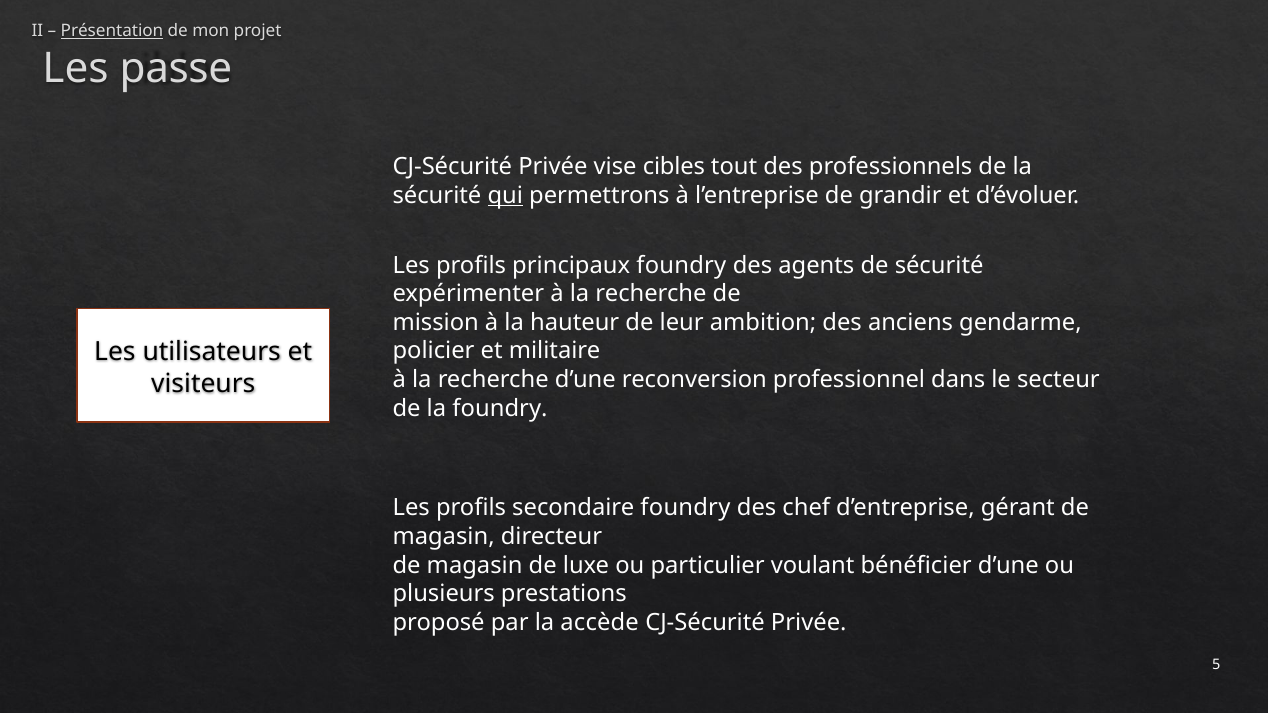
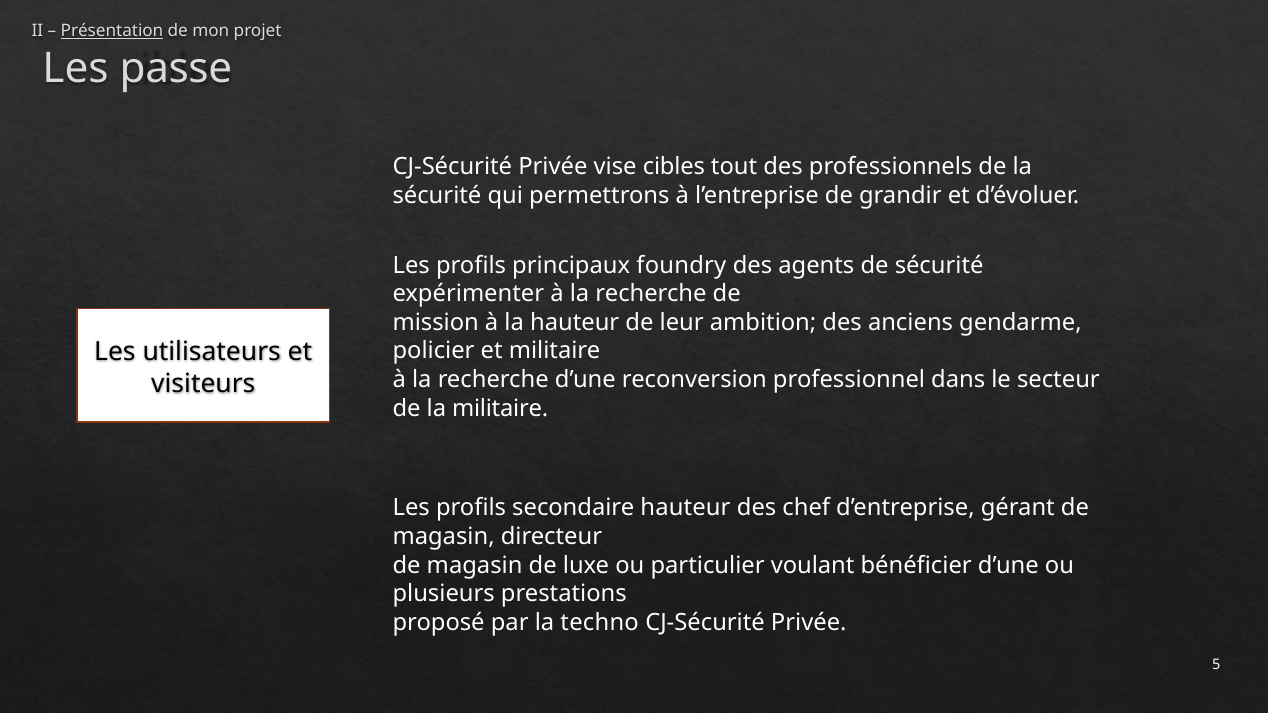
qui underline: present -> none
la foundry: foundry -> militaire
secondaire foundry: foundry -> hauteur
accède: accède -> techno
